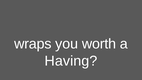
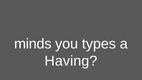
wraps: wraps -> minds
worth: worth -> types
